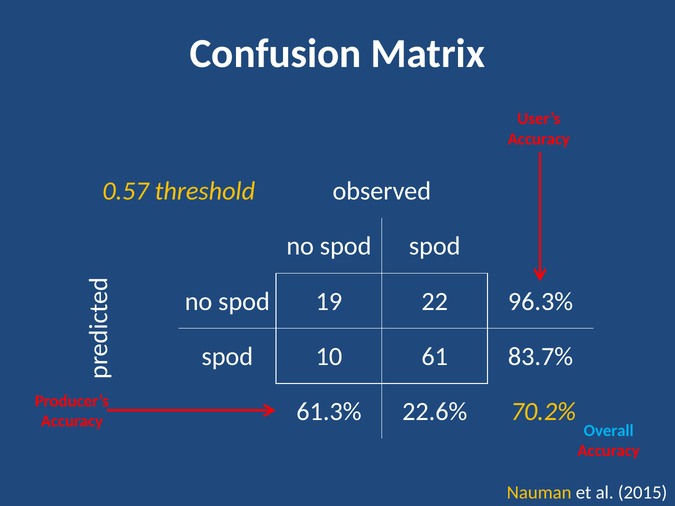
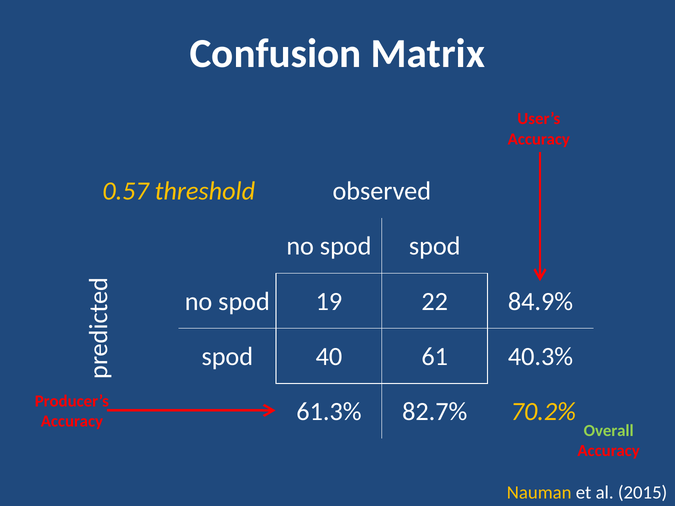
96.3%: 96.3% -> 84.9%
10: 10 -> 40
83.7%: 83.7% -> 40.3%
22.6%: 22.6% -> 82.7%
Overall colour: light blue -> light green
